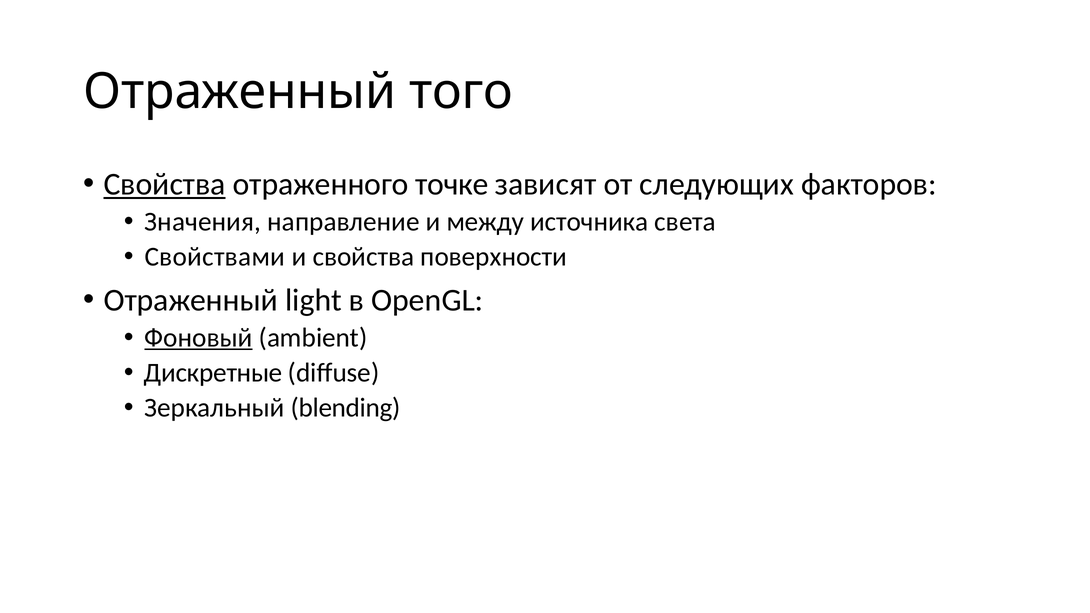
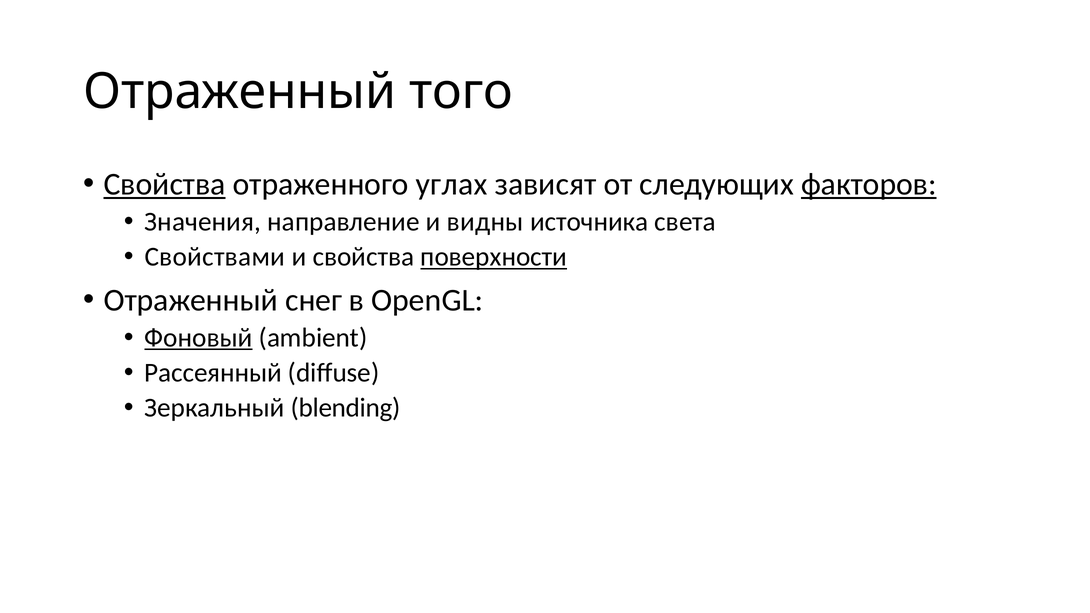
точке: точке -> углах
факторов underline: none -> present
между: между -> видны
поверхности underline: none -> present
light: light -> снег
Дискретные: Дискретные -> Рассеянный
